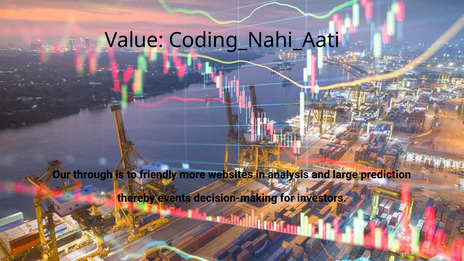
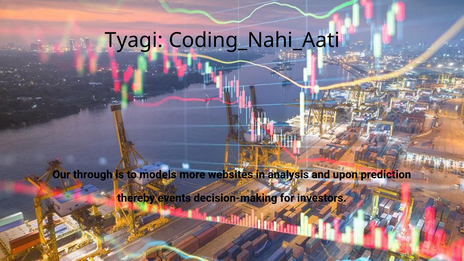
Value: Value -> Tyagi
friendly: friendly -> models
large: large -> upon
